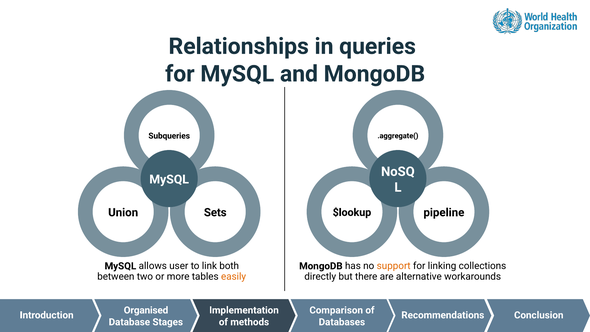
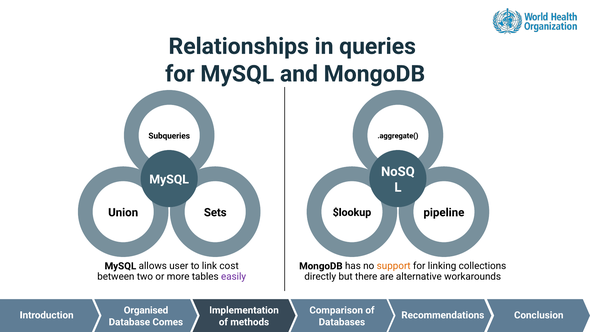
both: both -> cost
easily colour: orange -> purple
Stages: Stages -> Comes
